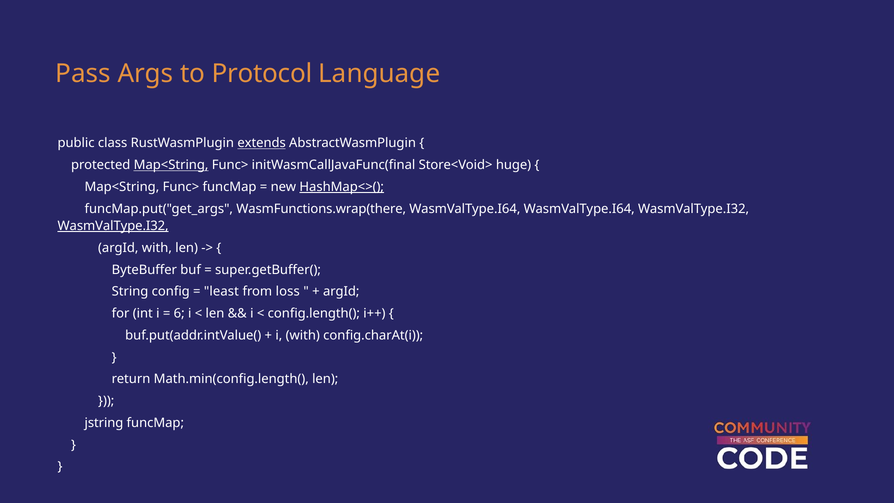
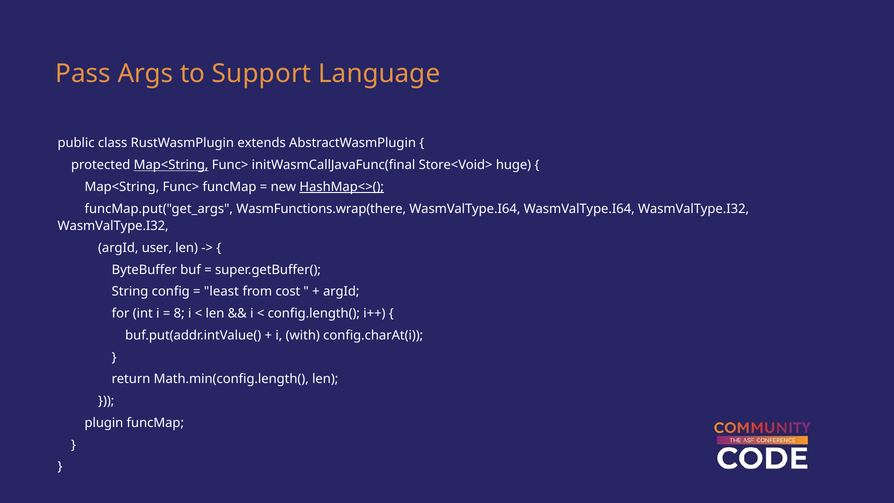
Protocol: Protocol -> Support
extends underline: present -> none
WasmValType.I32 at (113, 226) underline: present -> none
argId with: with -> user
loss: loss -> cost
6: 6 -> 8
jstring: jstring -> plugin
